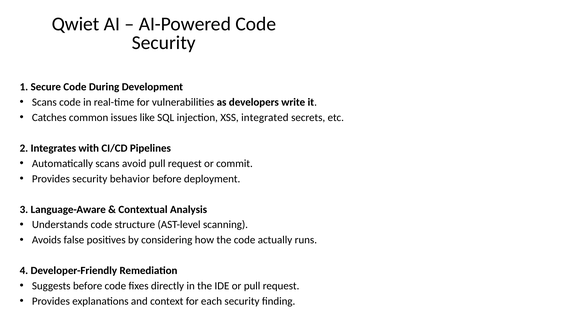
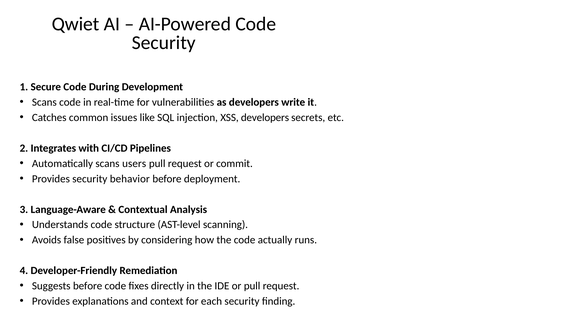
XSS integrated: integrated -> developers
avoid: avoid -> users
